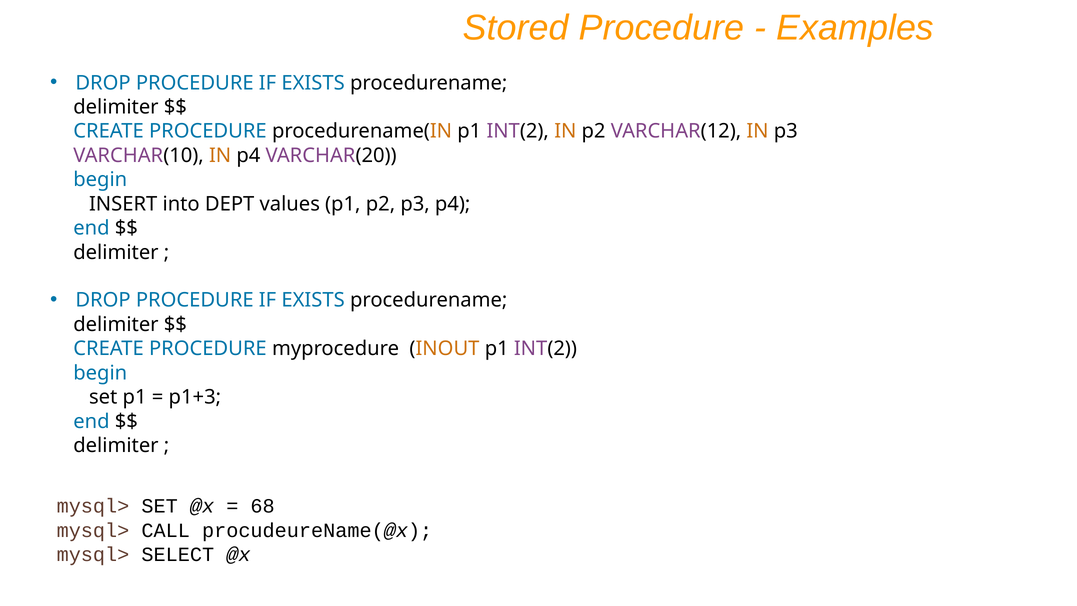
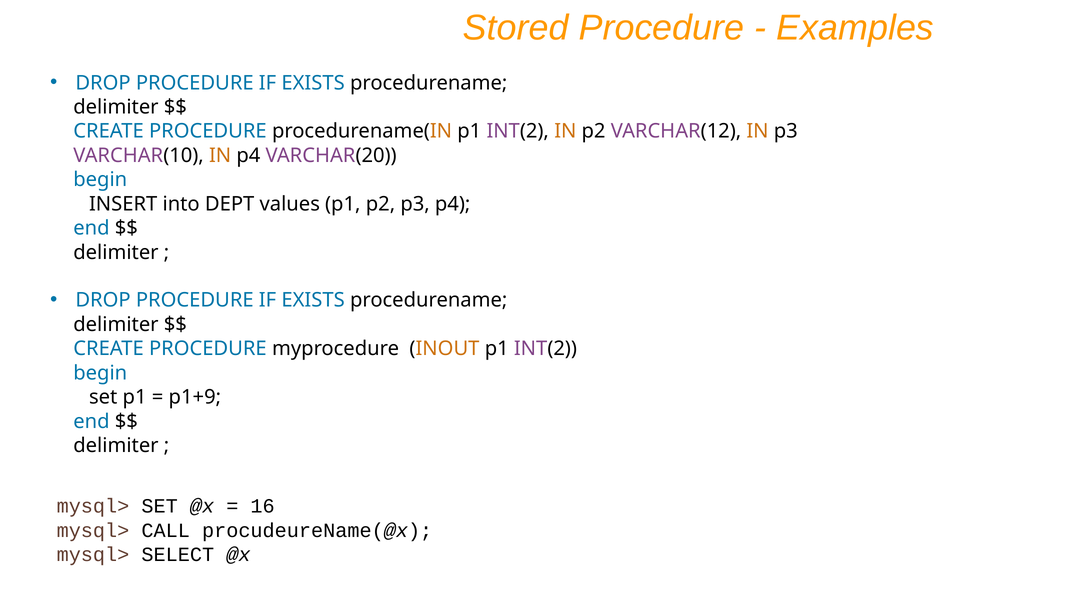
p1+3: p1+3 -> p1+9
68: 68 -> 16
